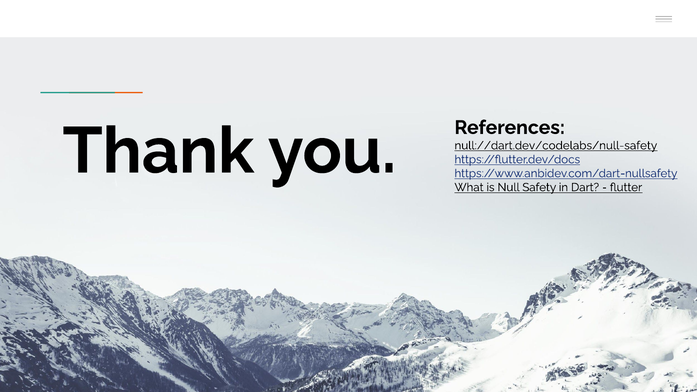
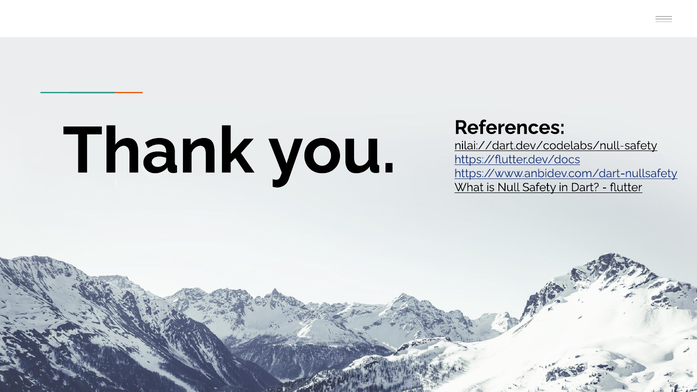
null://dart.dev/codelabs/null-safety: null://dart.dev/codelabs/null-safety -> nilai://dart.dev/codelabs/null-safety
